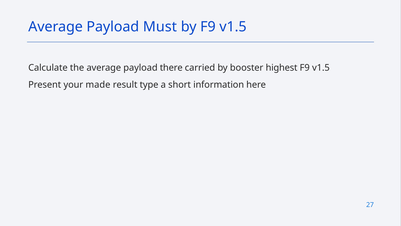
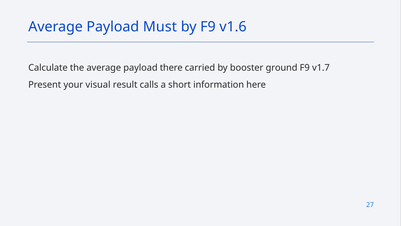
by F9 v1.5: v1.5 -> v1.6
highest: highest -> ground
v1.5 at (321, 68): v1.5 -> v1.7
made: made -> visual
type: type -> calls
